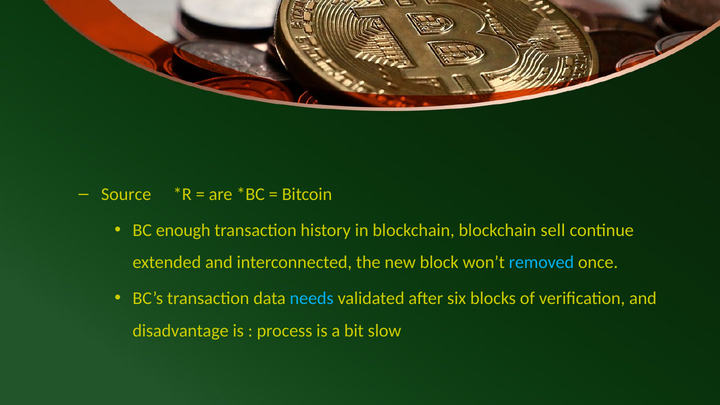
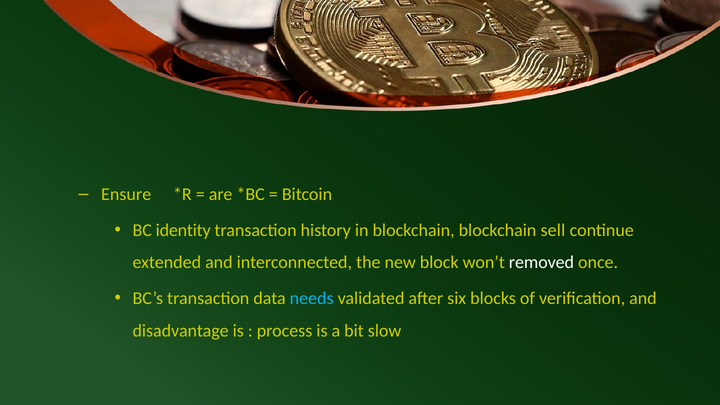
Source: Source -> Ensure
enough: enough -> identity
removed colour: light blue -> white
